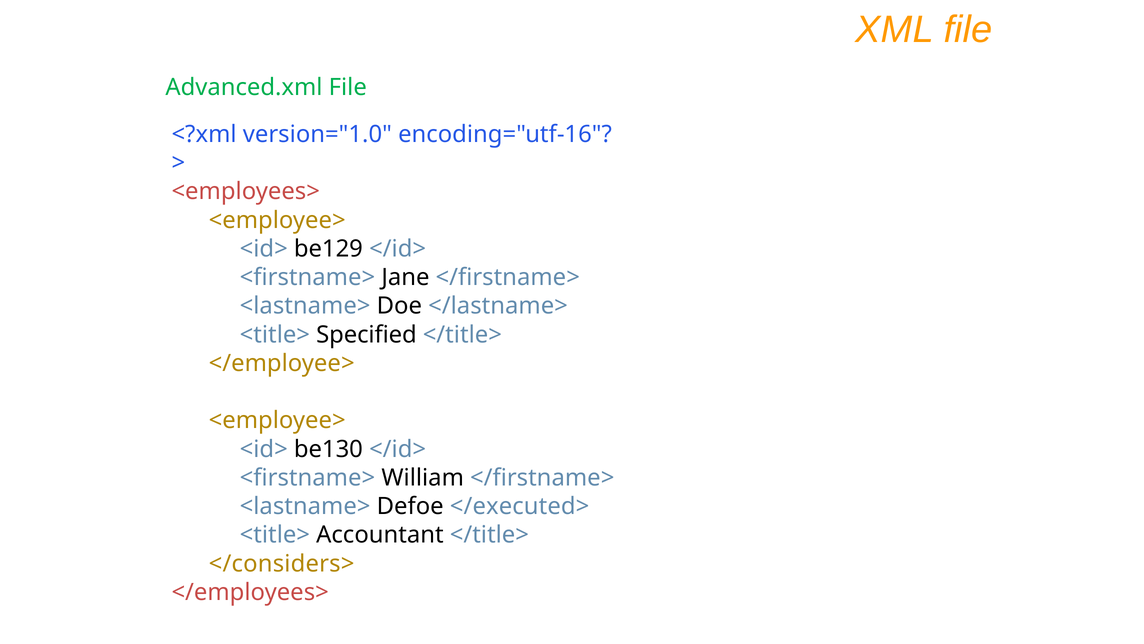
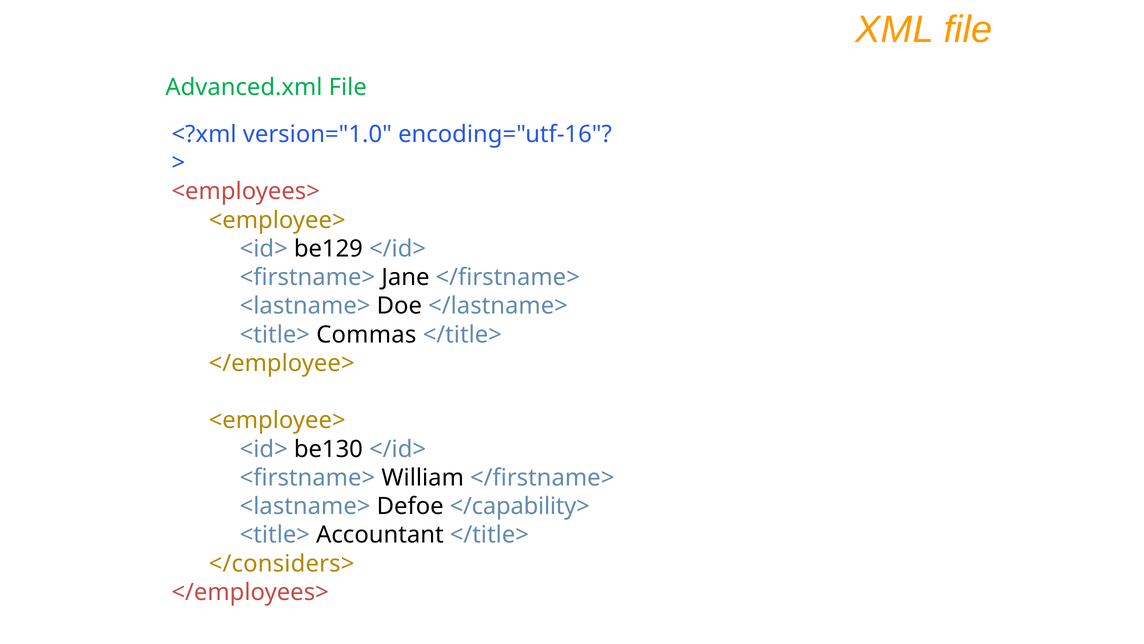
Specified: Specified -> Commas
</executed>: </executed> -> </capability>
